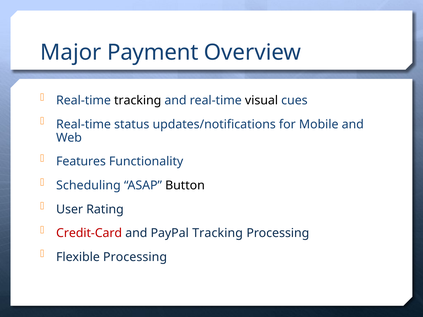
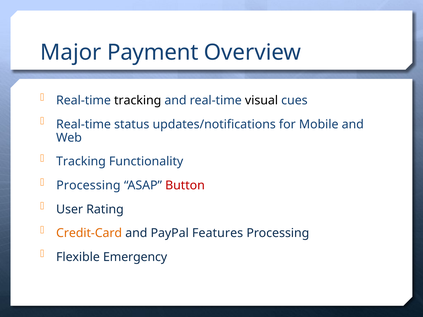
Features at (81, 162): Features -> Tracking
Scheduling at (88, 186): Scheduling -> Processing
Button colour: black -> red
Credit-Card colour: red -> orange
PayPal Tracking: Tracking -> Features
Flexible Processing: Processing -> Emergency
